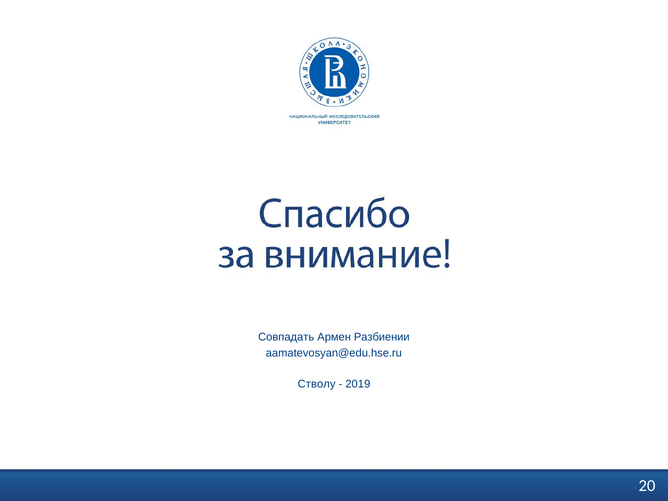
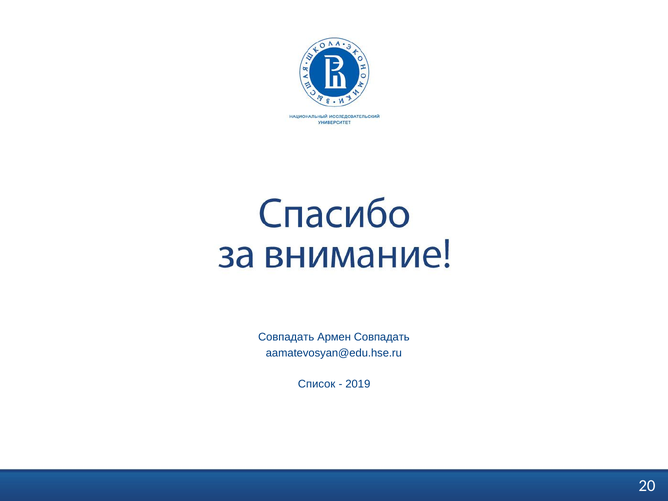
Армен Разбиении: Разбиении -> Совпадать
Стволу: Стволу -> Список
